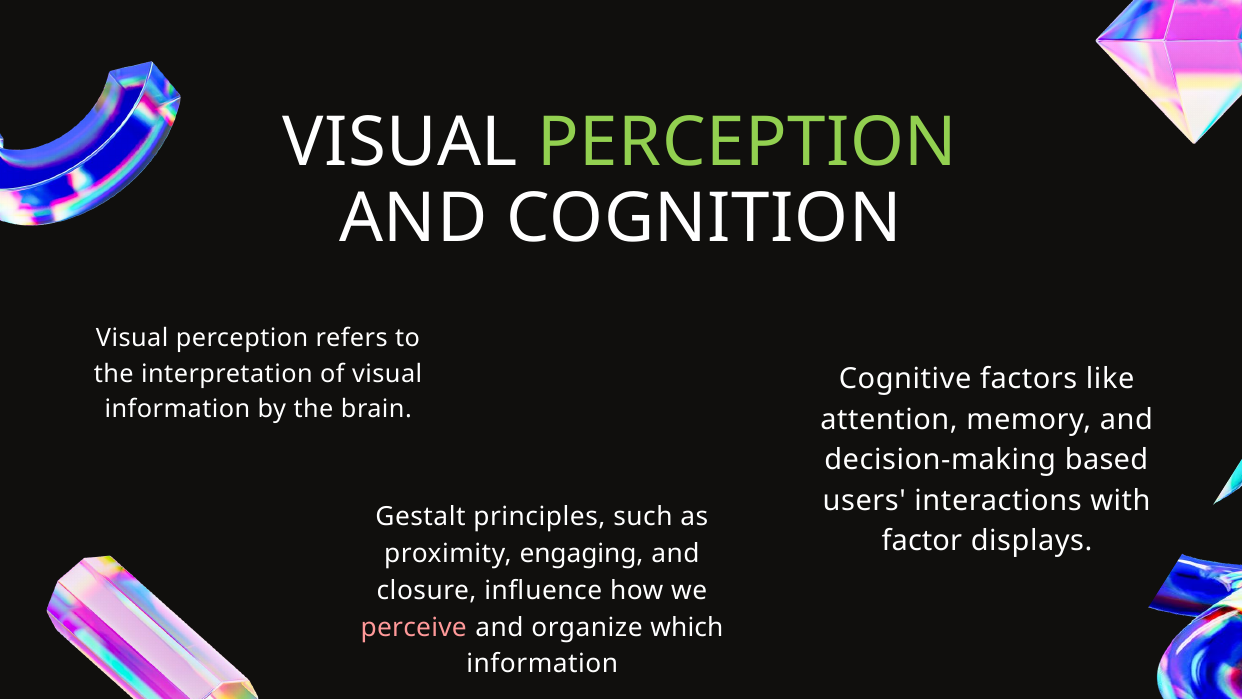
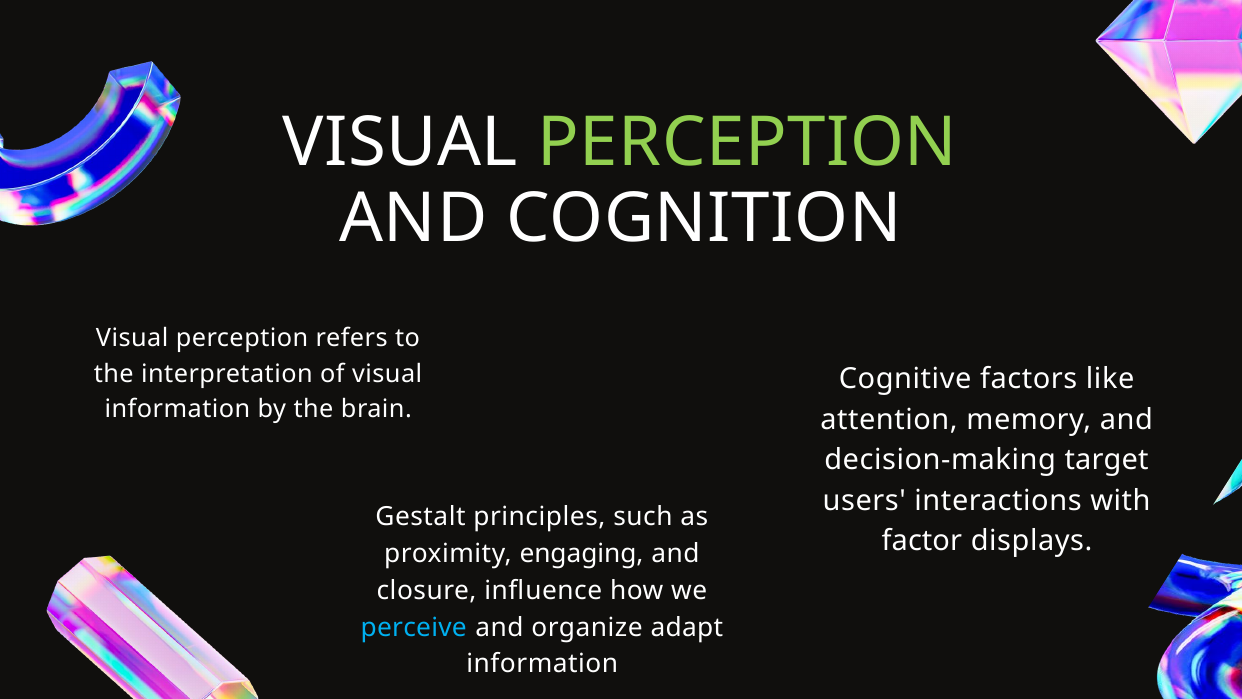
based: based -> target
perceive colour: pink -> light blue
which: which -> adapt
